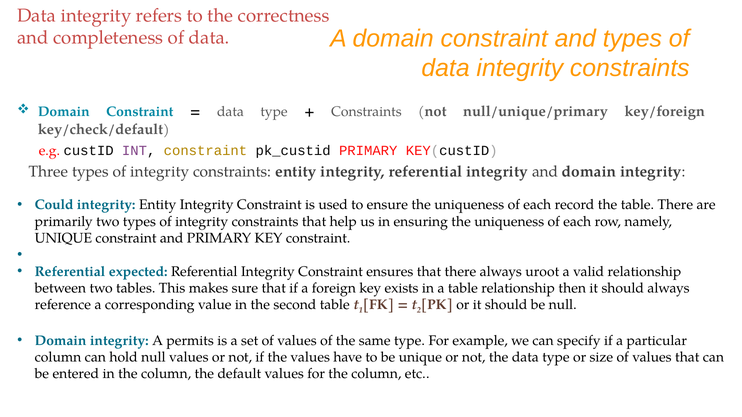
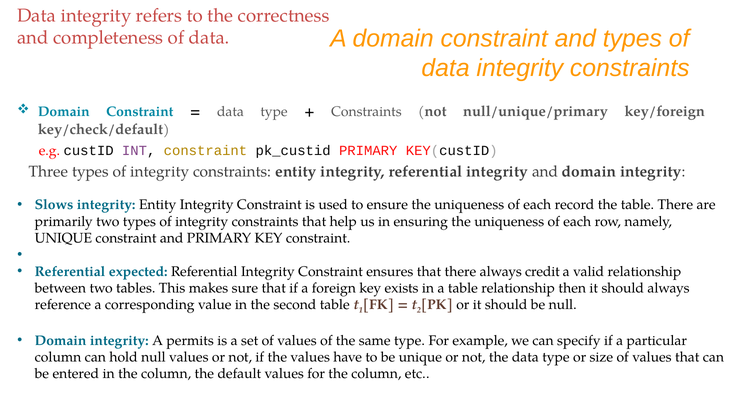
Could: Could -> Slows
uroot: uroot -> credit
